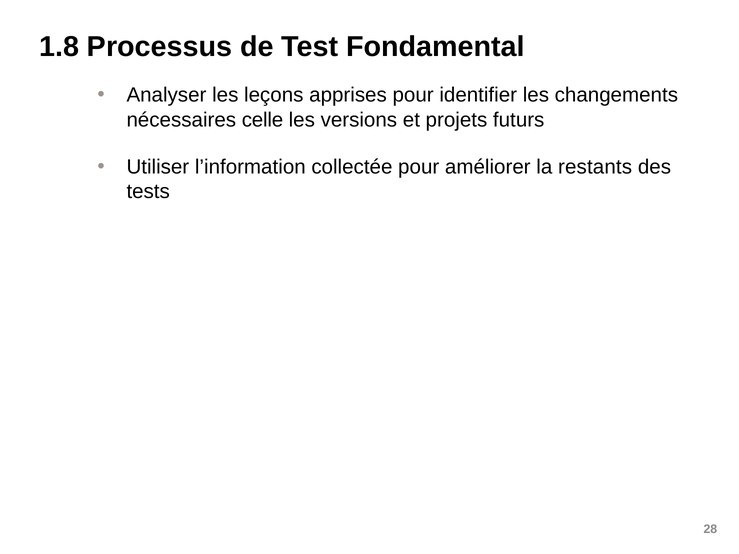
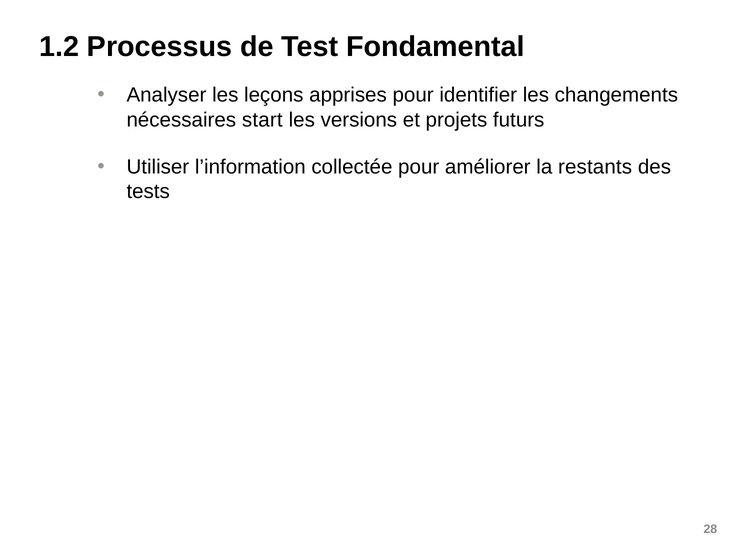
1.8: 1.8 -> 1.2
celle: celle -> start
